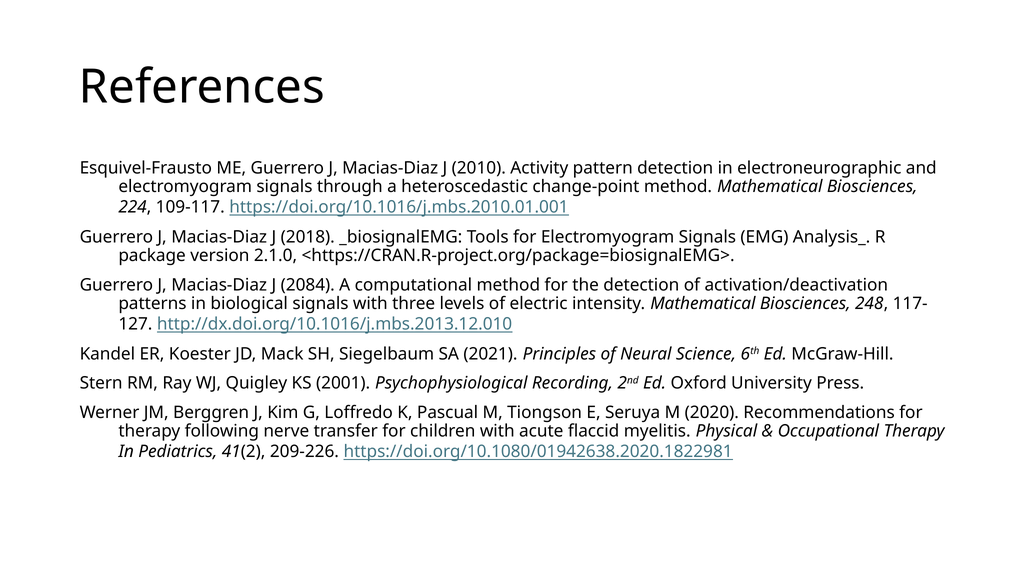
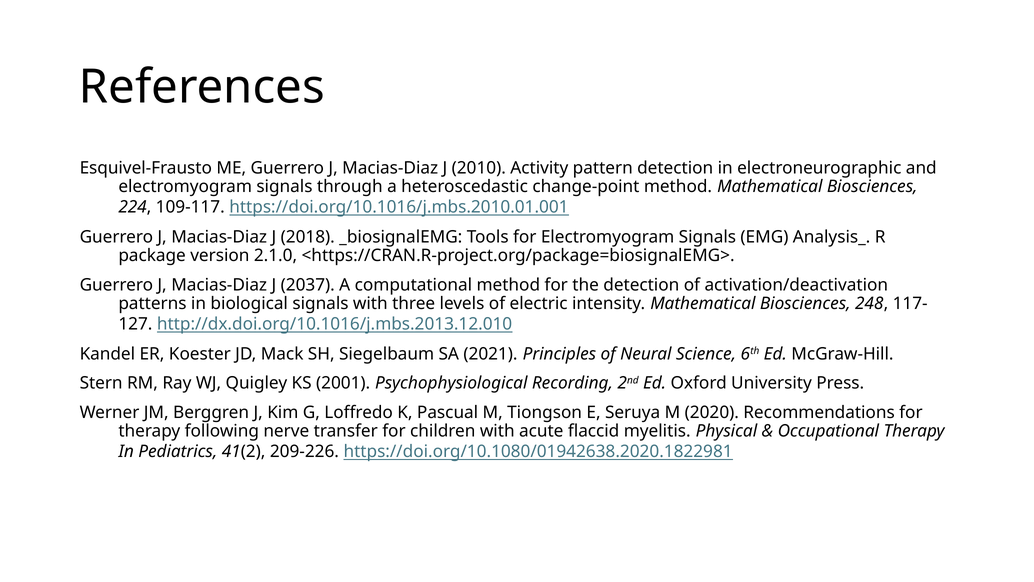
2084: 2084 -> 2037
